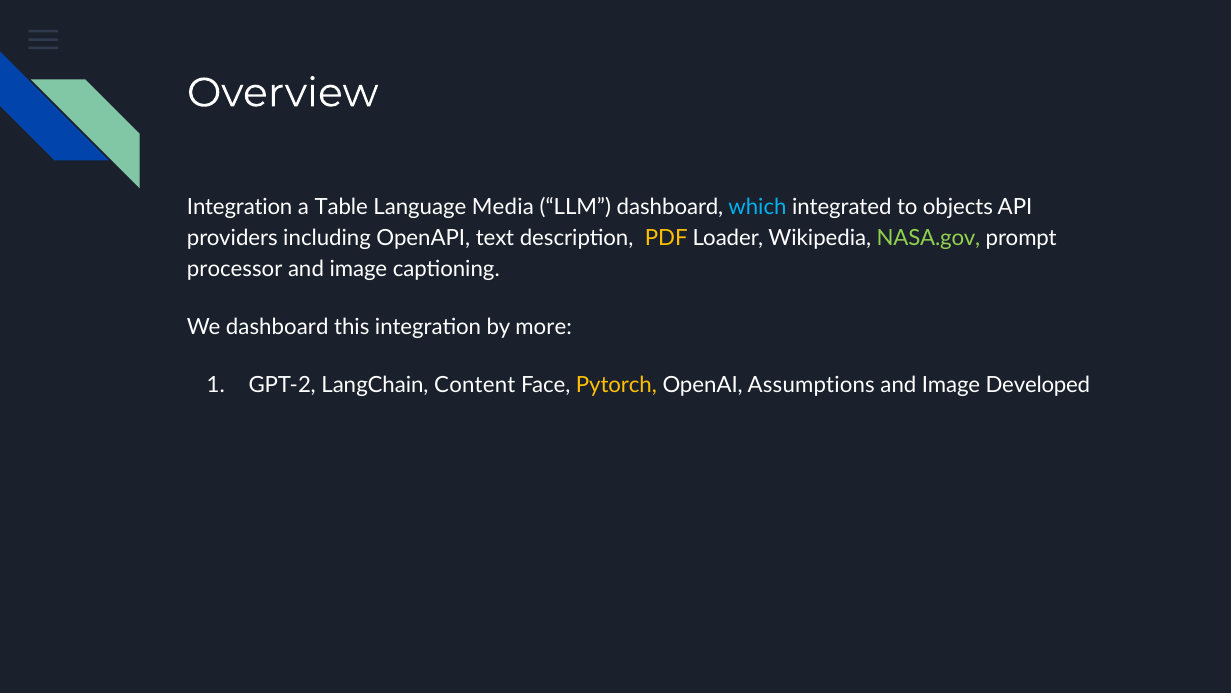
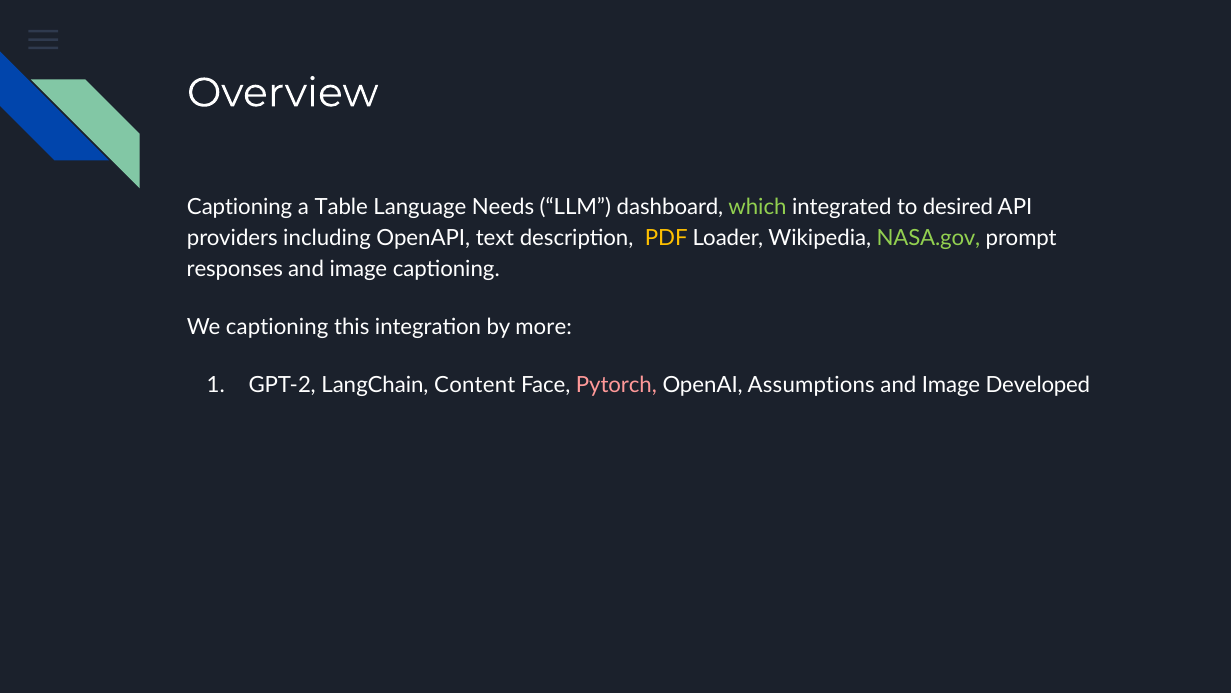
Integration at (240, 207): Integration -> Captioning
Media: Media -> Needs
which colour: light blue -> light green
objects: objects -> desired
processor: processor -> responses
We dashboard: dashboard -> captioning
Pytorch colour: yellow -> pink
